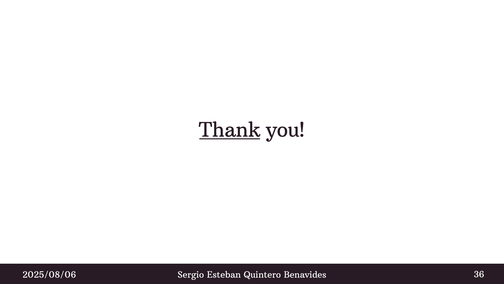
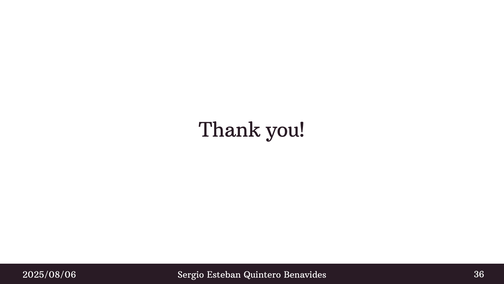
Thank underline: present -> none
